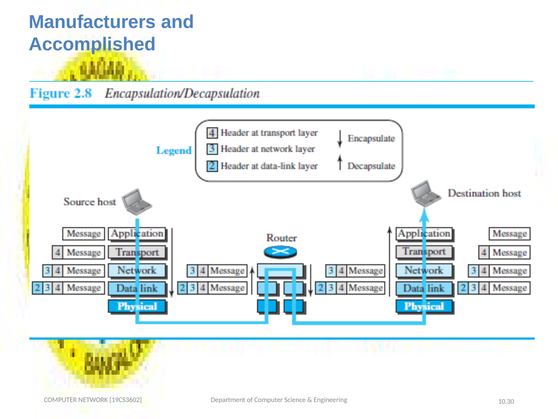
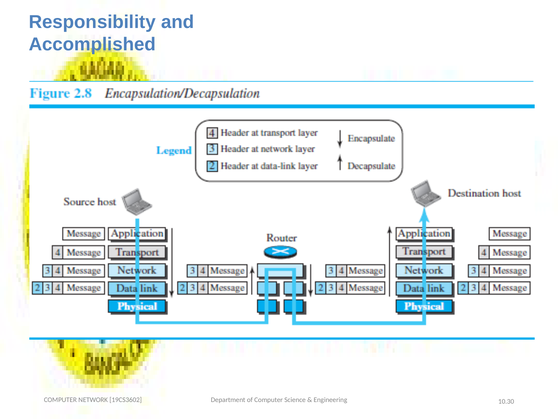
Manufacturers: Manufacturers -> Responsibility
